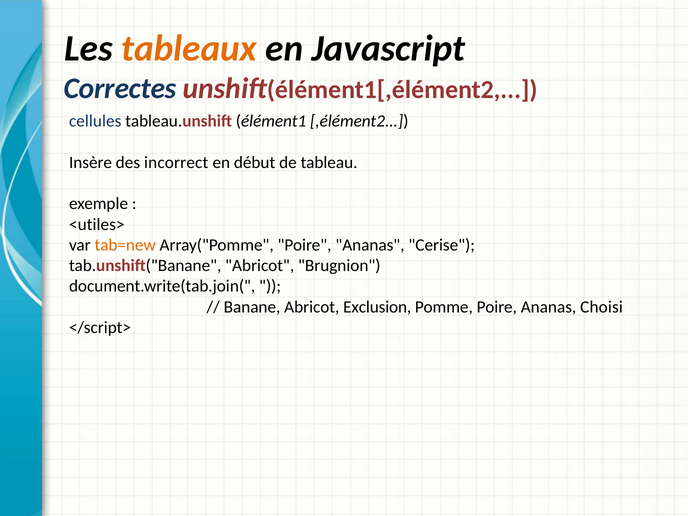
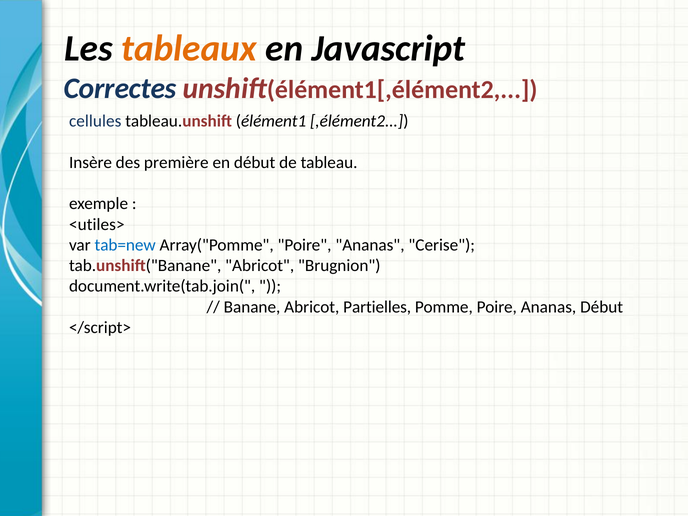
incorrect: incorrect -> première
tab=new colour: orange -> blue
Exclusion: Exclusion -> Partielles
Ananas Choisi: Choisi -> Début
